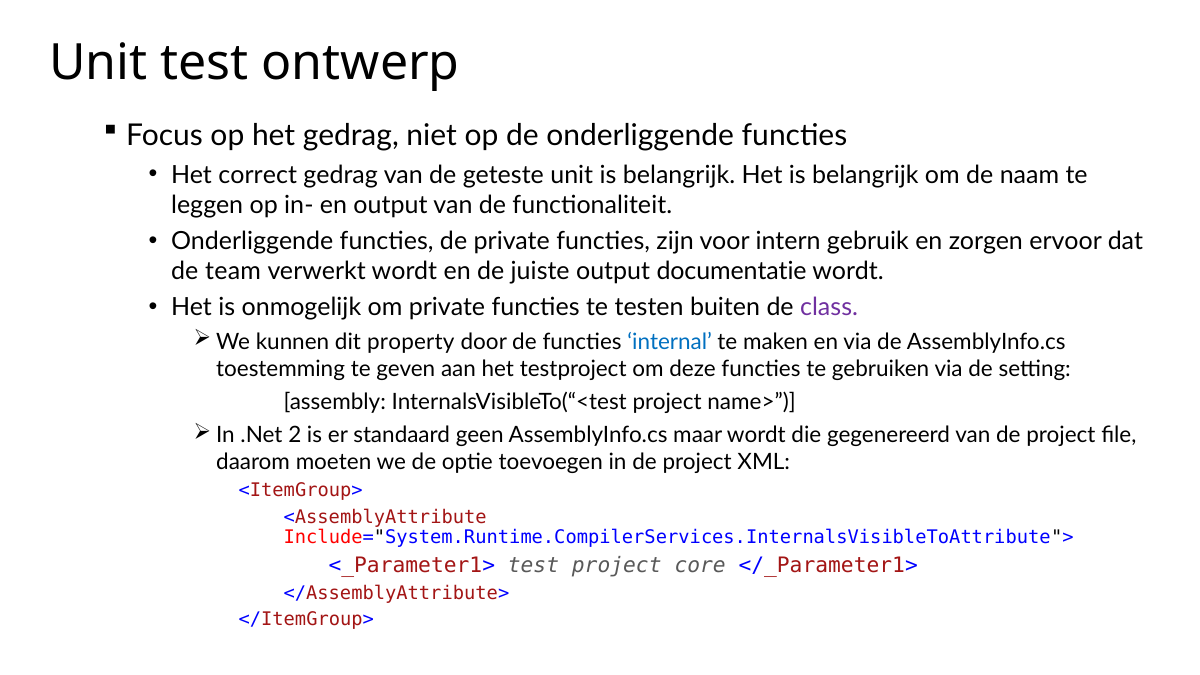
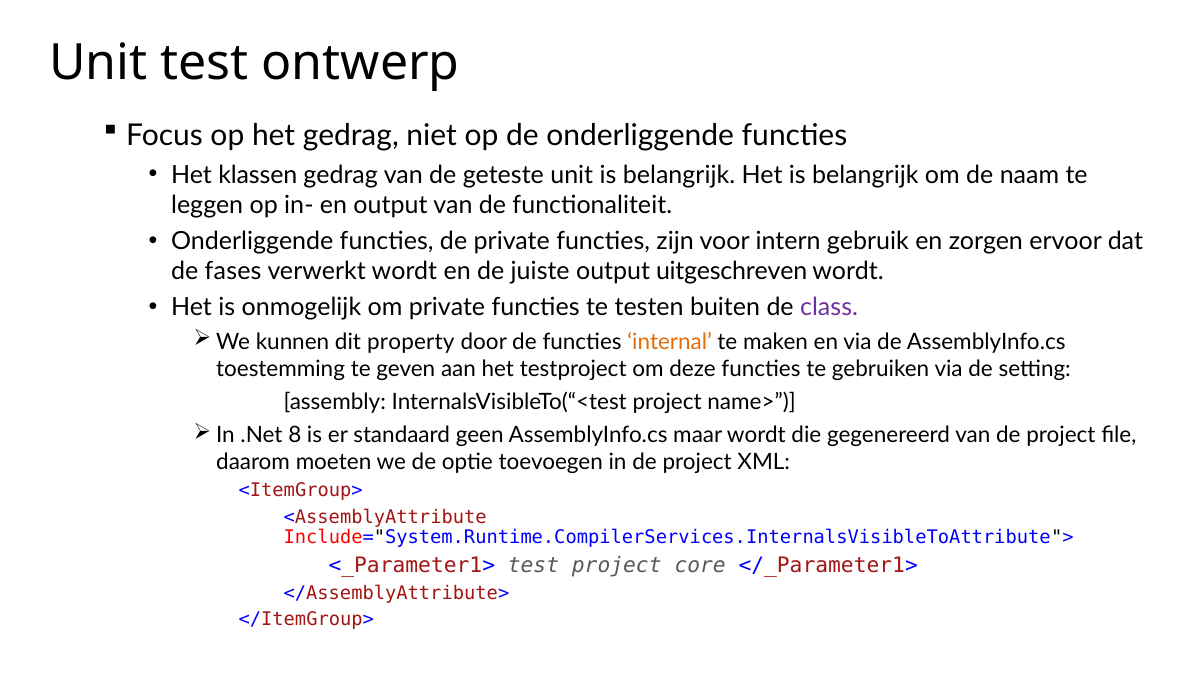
correct: correct -> klassen
team: team -> fases
documentatie: documentatie -> uitgeschreven
internal colour: blue -> orange
2: 2 -> 8
